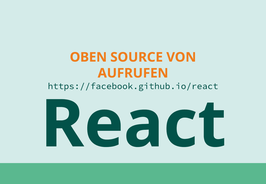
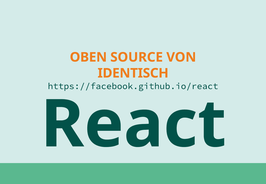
AUFRUFEN: AUFRUFEN -> IDENTISCH
